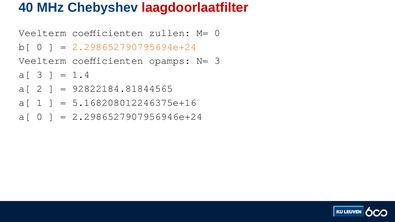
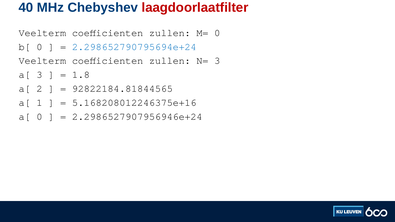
2.298652790795694e+24 colour: orange -> blue
opamps at (170, 61): opamps -> zullen
1.4: 1.4 -> 1.8
